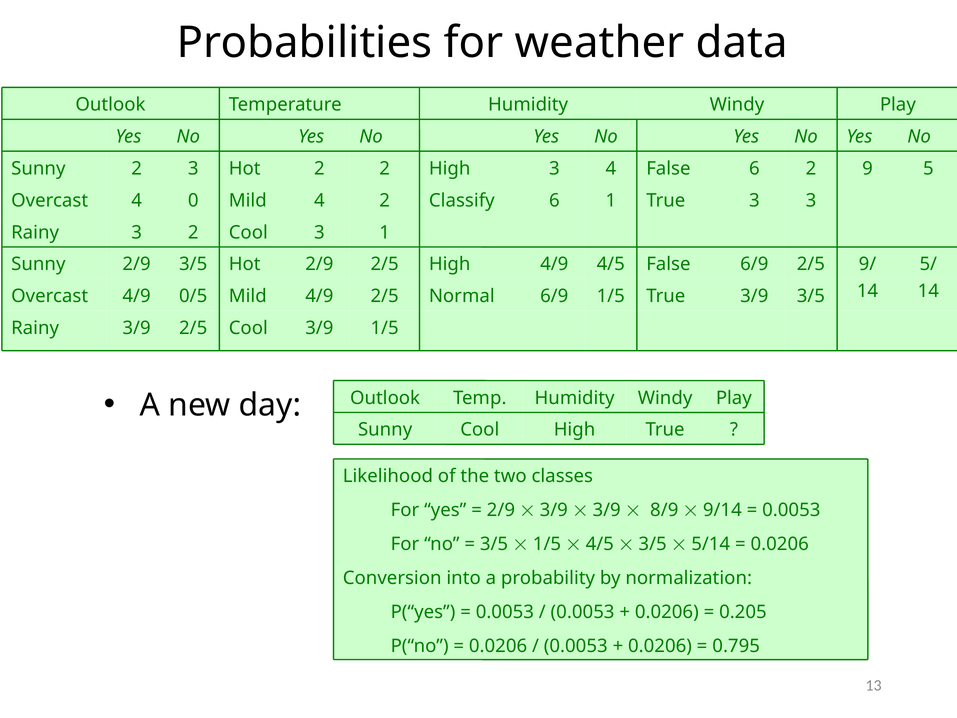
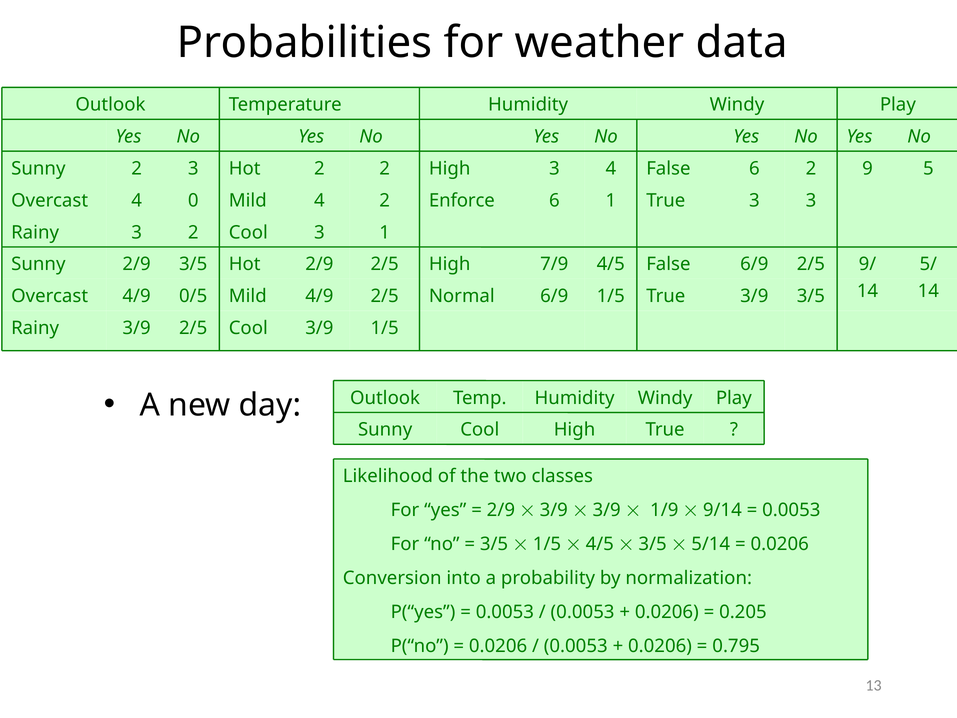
Classify: Classify -> Enforce
4/9 at (554, 264): 4/9 -> 7/9
8/9: 8/9 -> 1/9
